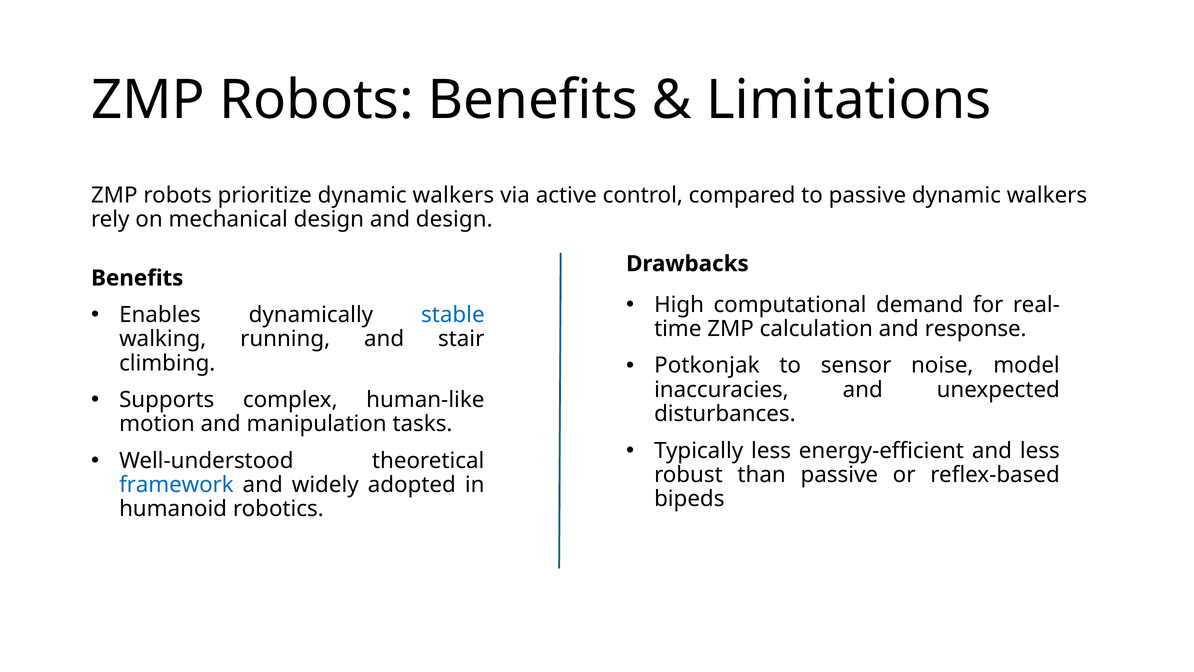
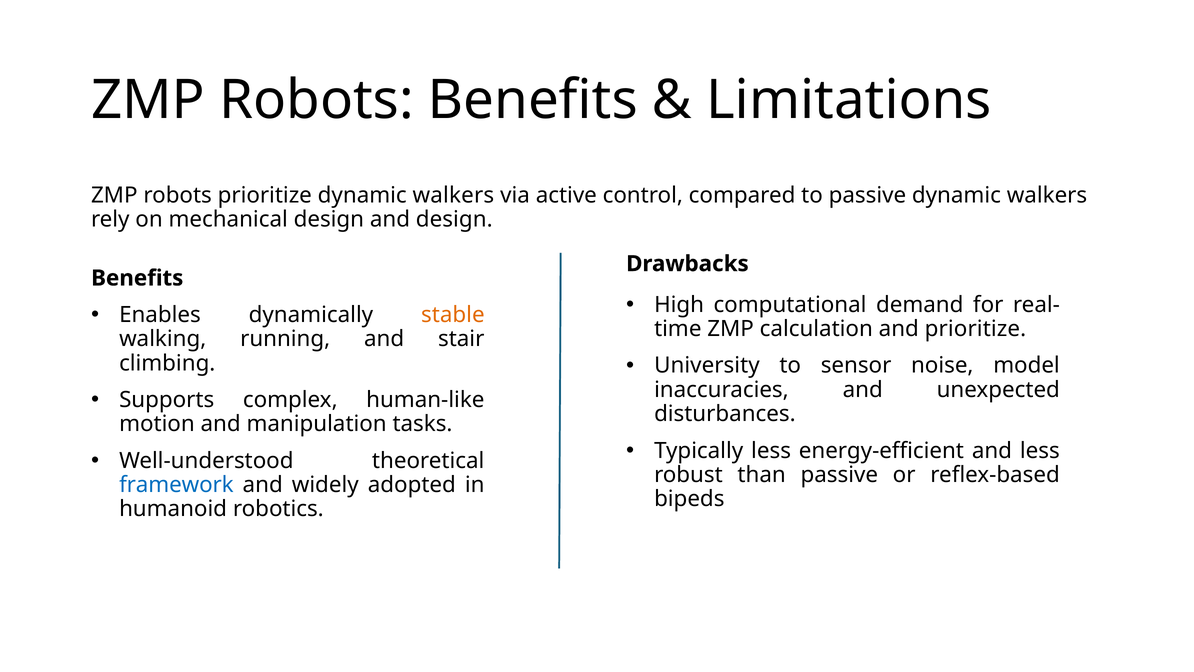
stable colour: blue -> orange
and response: response -> prioritize
Potkonjak: Potkonjak -> University
